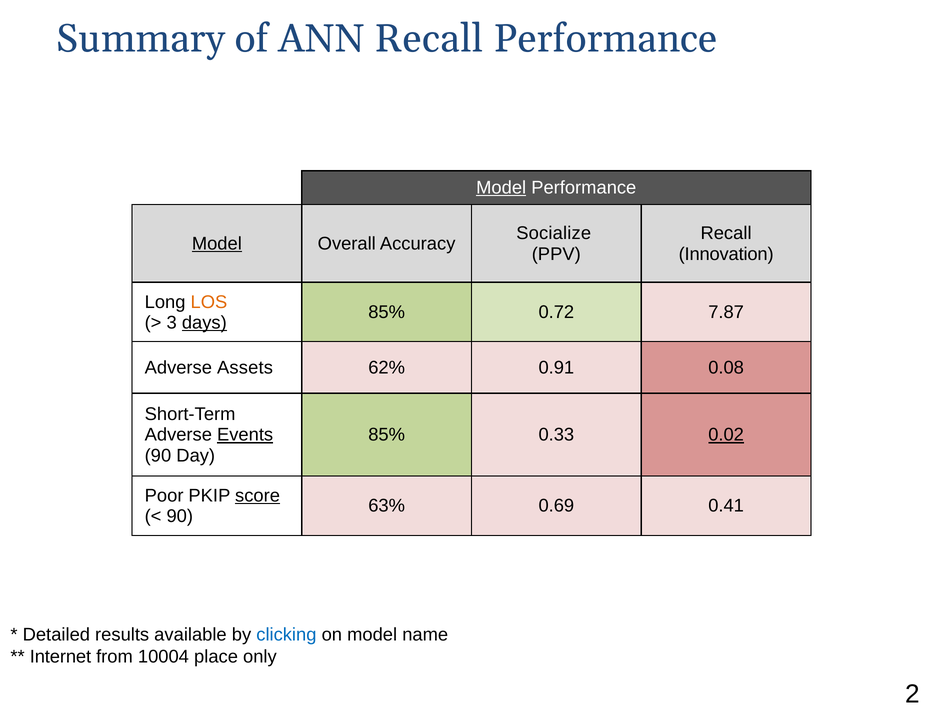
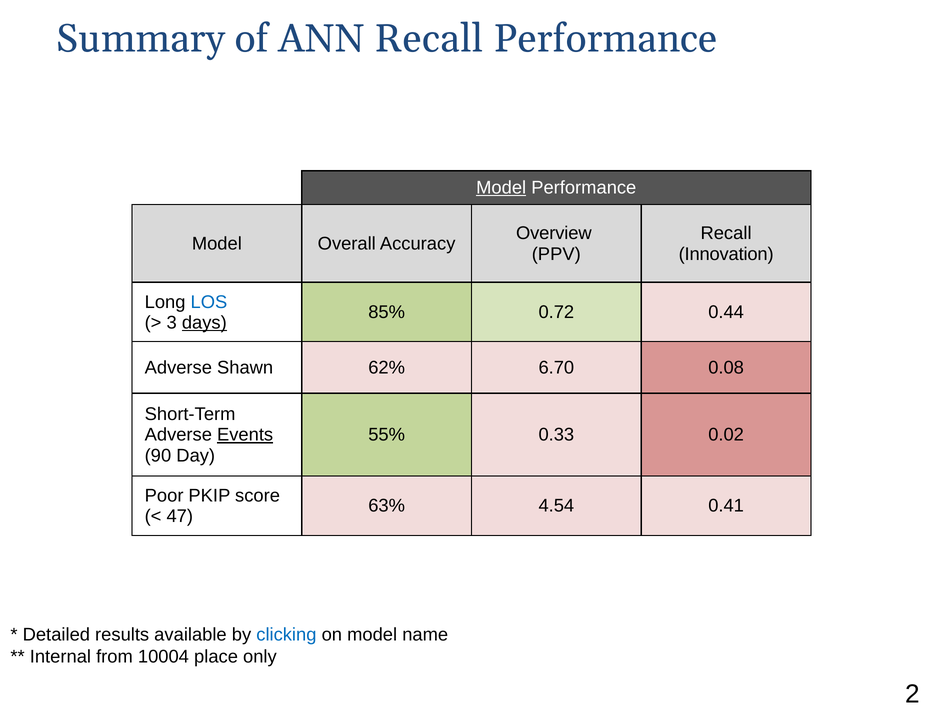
Socialize: Socialize -> Overview
Model at (217, 244) underline: present -> none
LOS colour: orange -> blue
7.87: 7.87 -> 0.44
Assets: Assets -> Shawn
0.91: 0.91 -> 6.70
85% at (387, 435): 85% -> 55%
0.02 underline: present -> none
score underline: present -> none
0.69: 0.69 -> 4.54
90 at (180, 516): 90 -> 47
Internet: Internet -> Internal
